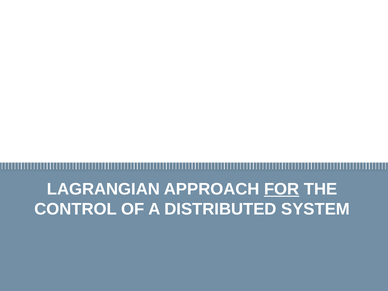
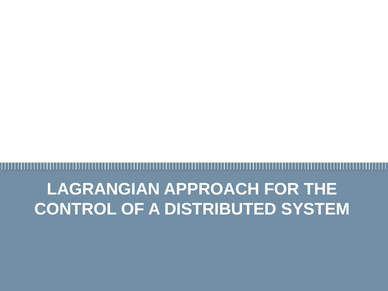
FOR underline: present -> none
